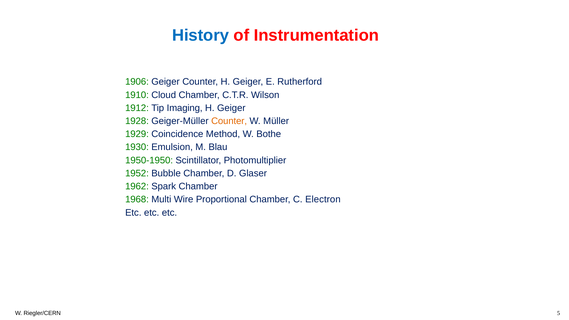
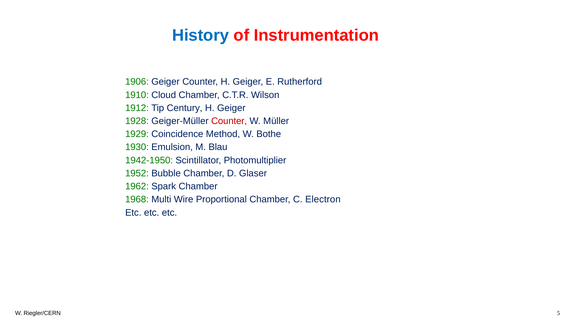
Imaging: Imaging -> Century
Counter at (229, 121) colour: orange -> red
1950-1950: 1950-1950 -> 1942-1950
